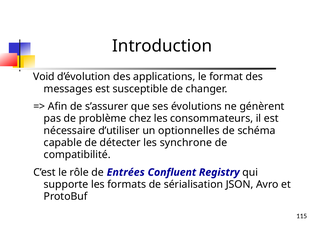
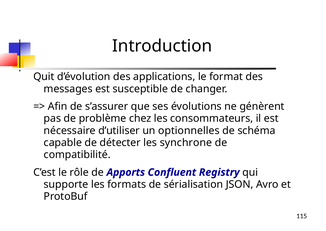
Void: Void -> Quit
Entrées: Entrées -> Apports
